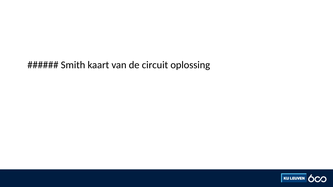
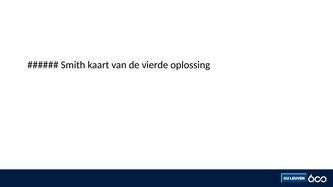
circuit: circuit -> vierde
